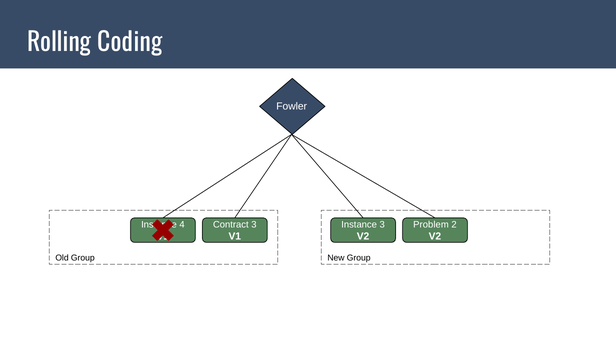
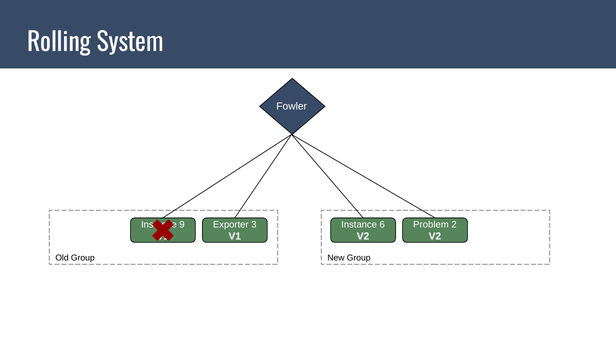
Coding: Coding -> System
4: 4 -> 9
Contract: Contract -> Exporter
Instance 3: 3 -> 6
